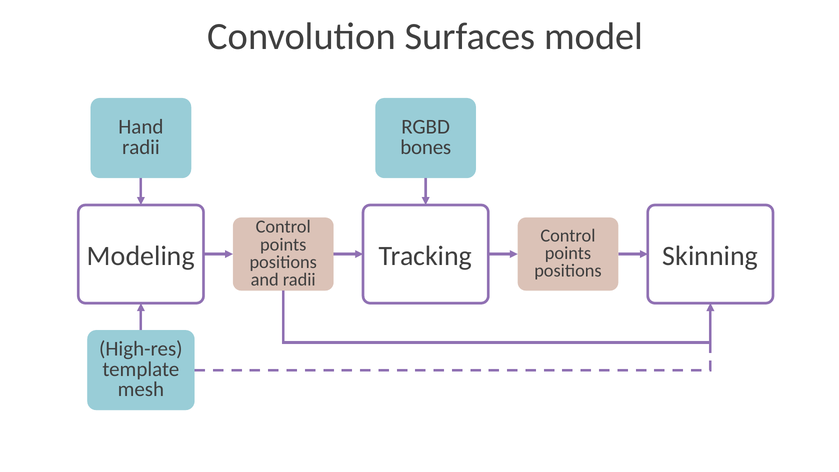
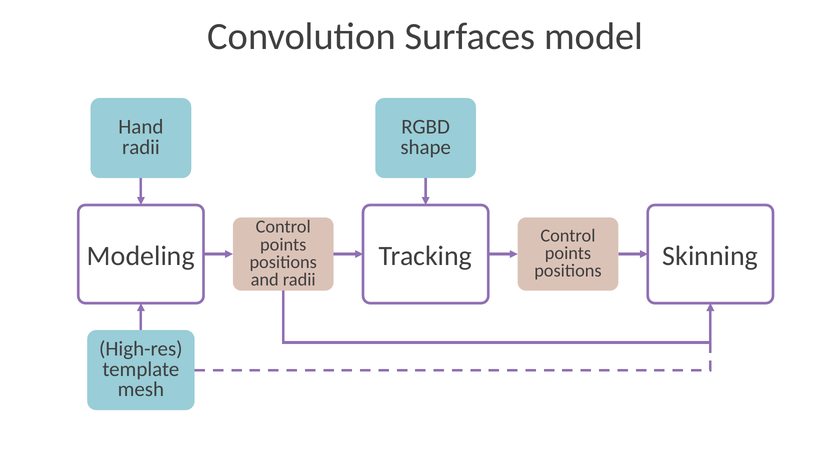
bones: bones -> shape
